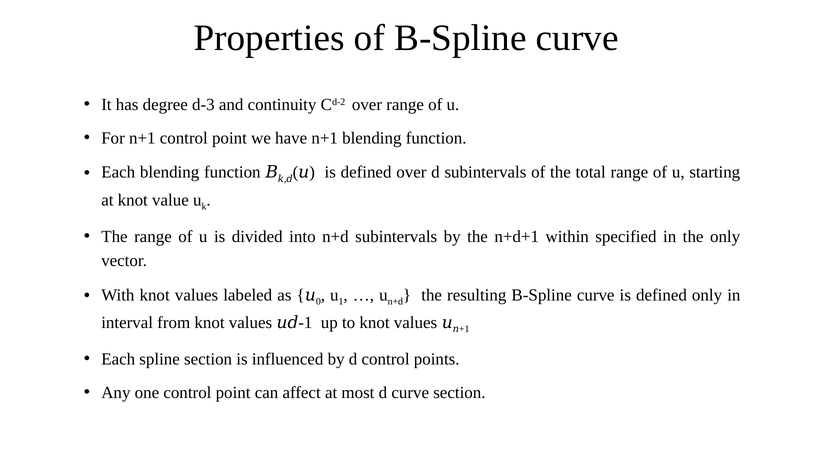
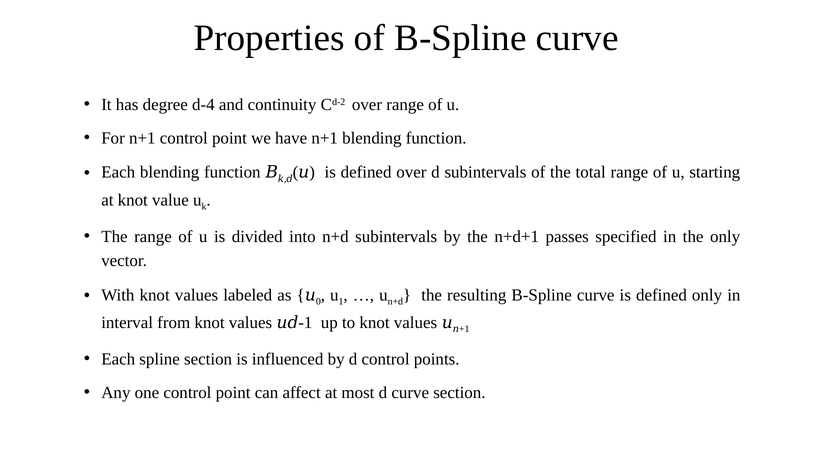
d-3: d-3 -> d-4
within: within -> passes
